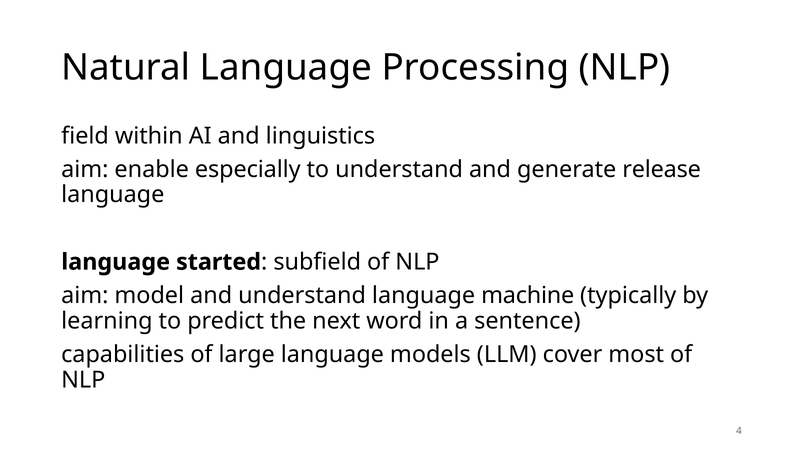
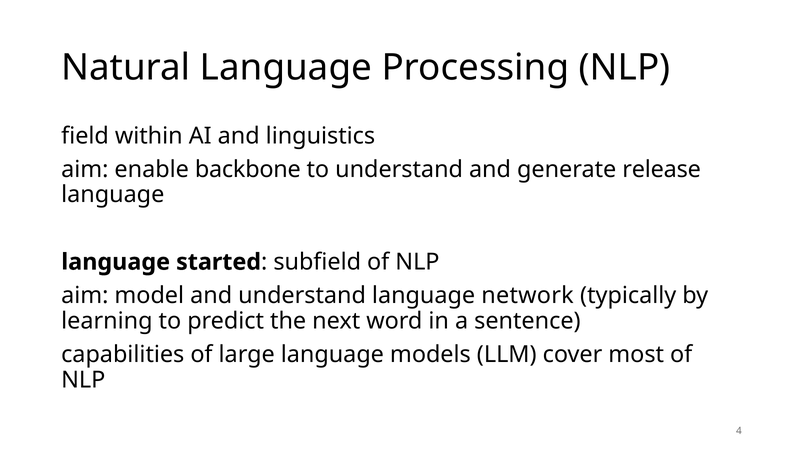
especially: especially -> backbone
machine: machine -> network
